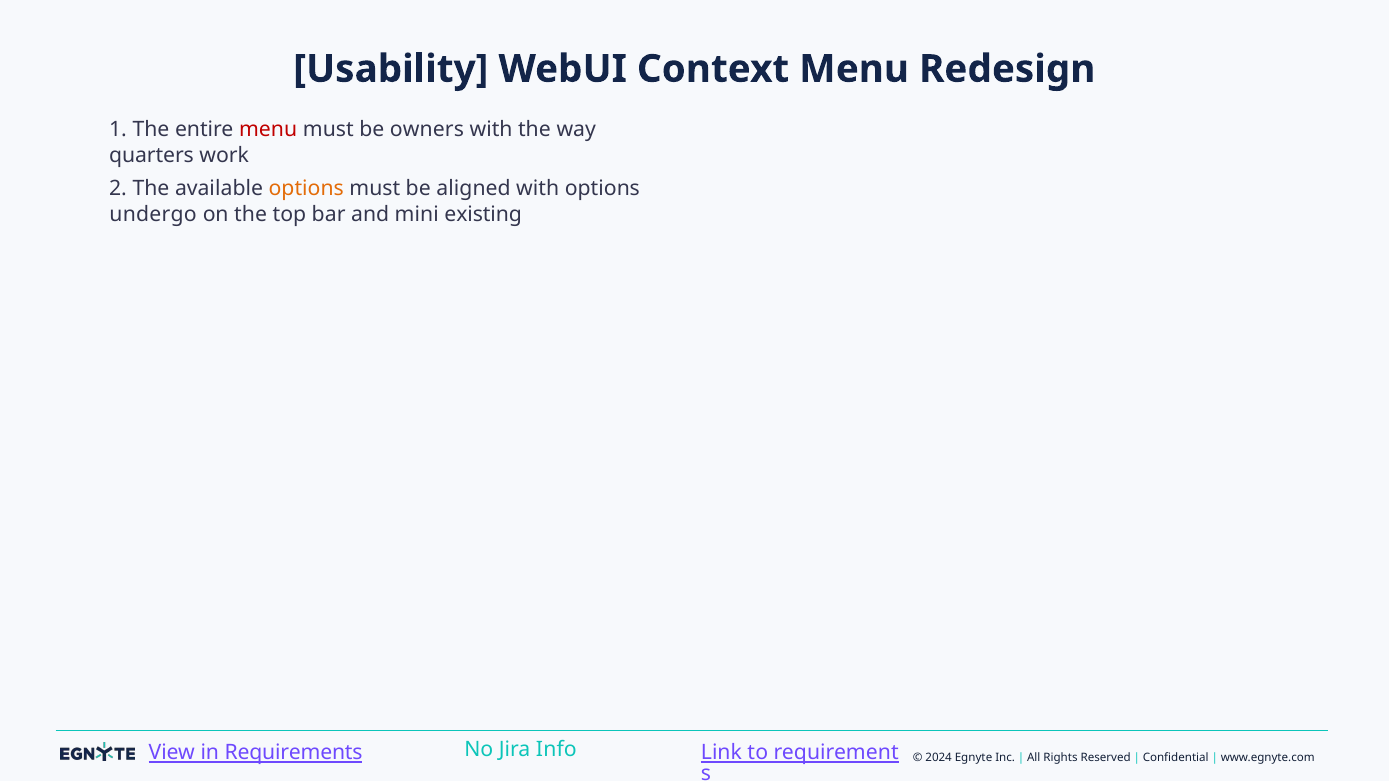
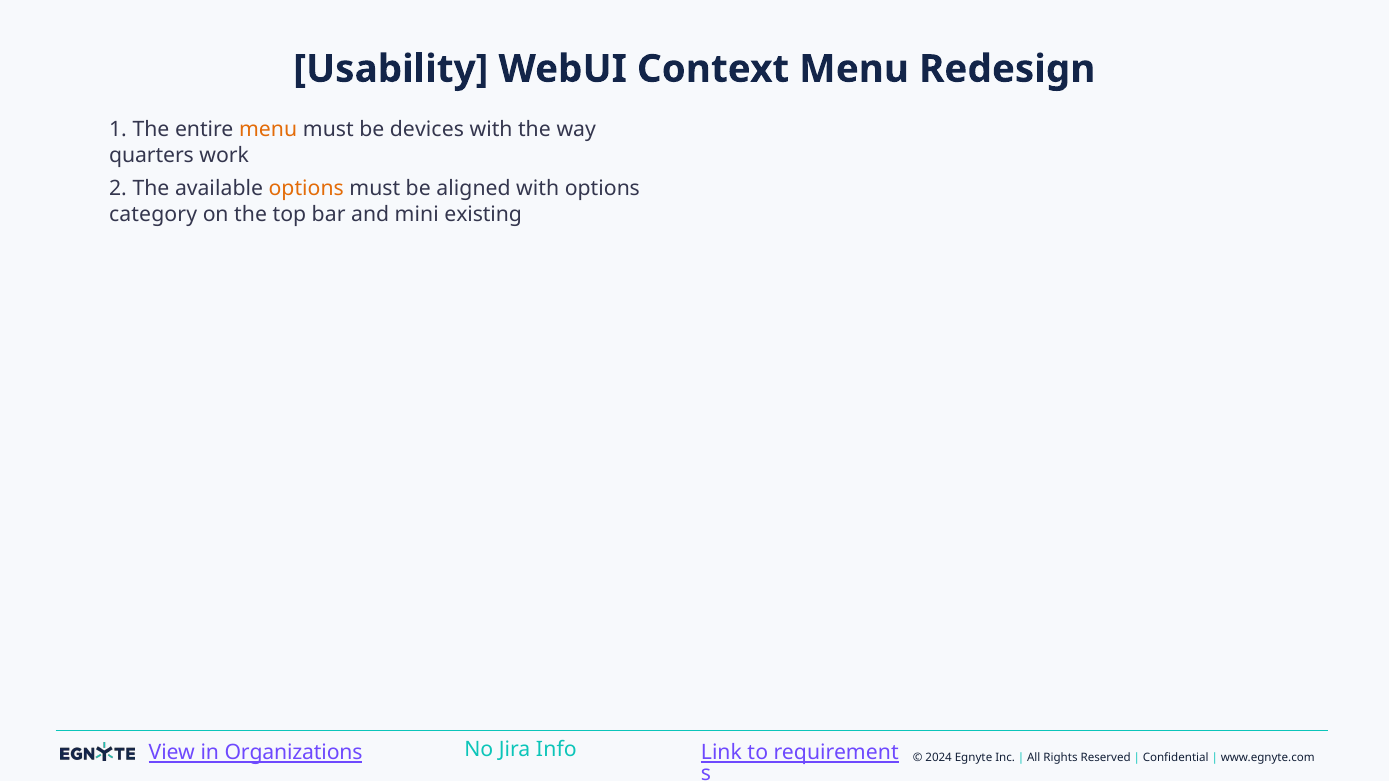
menu at (268, 130) colour: red -> orange
owners: owners -> devices
undergo: undergo -> category
Requirements: Requirements -> Organizations
